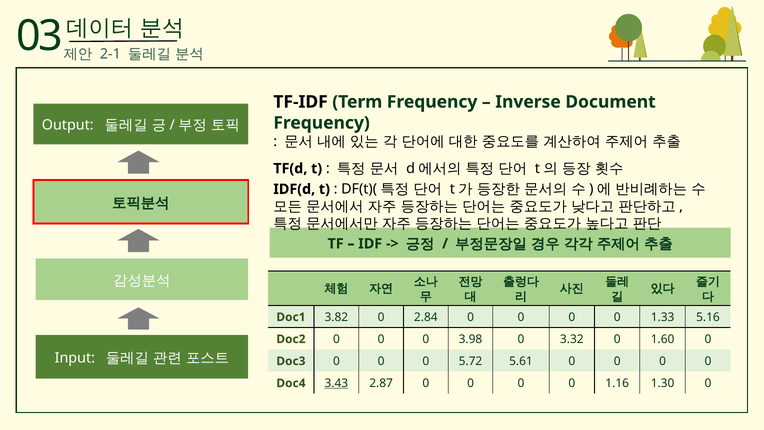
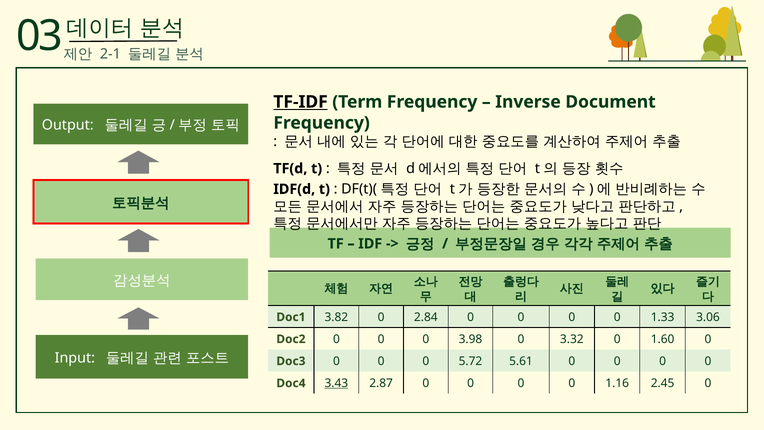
TF-IDF underline: none -> present
5.16: 5.16 -> 3.06
1.30: 1.30 -> 2.45
